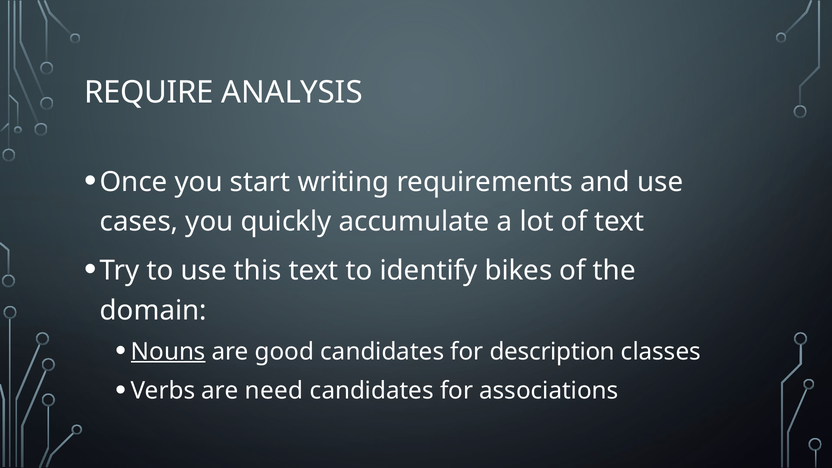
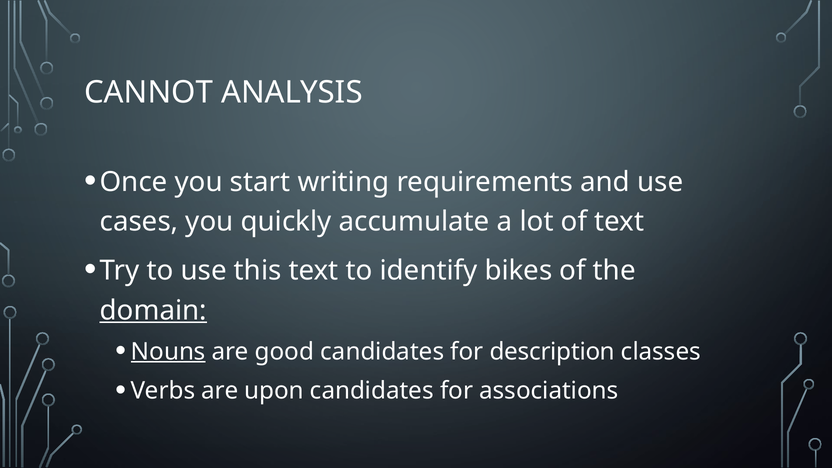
REQUIRE: REQUIRE -> CANNOT
domain underline: none -> present
need: need -> upon
